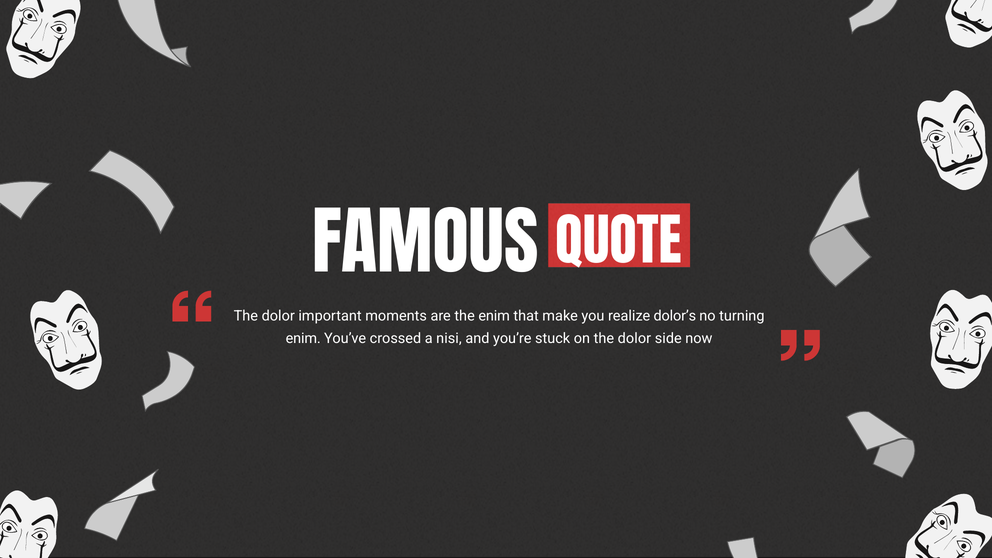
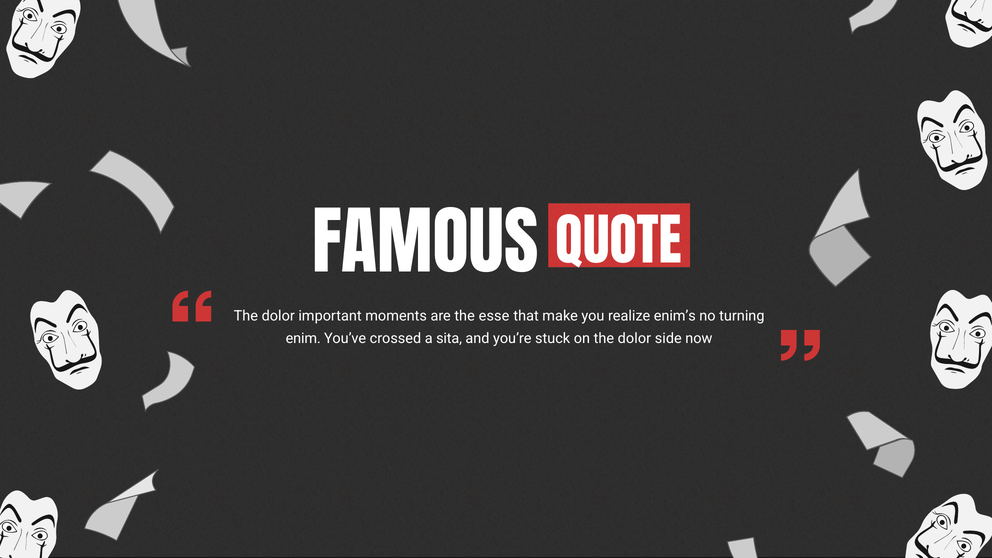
the enim: enim -> esse
dolor’s: dolor’s -> enim’s
nisi: nisi -> sita
